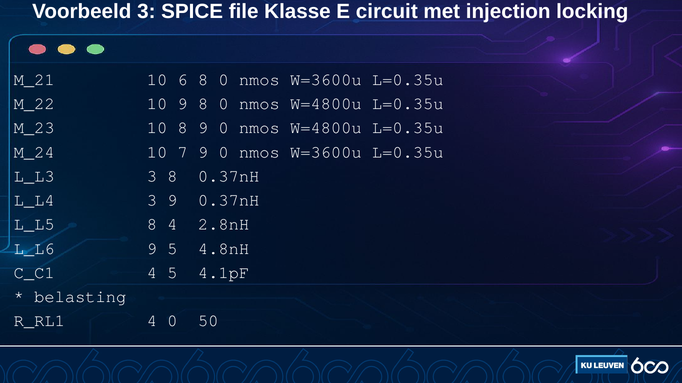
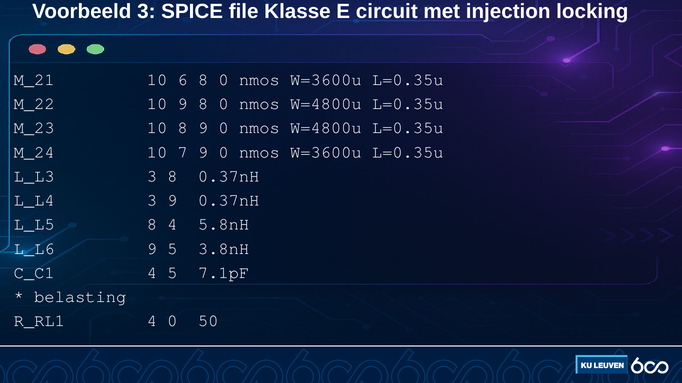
2.8nH: 2.8nH -> 5.8nH
4.8nH: 4.8nH -> 3.8nH
4.1pF: 4.1pF -> 7.1pF
